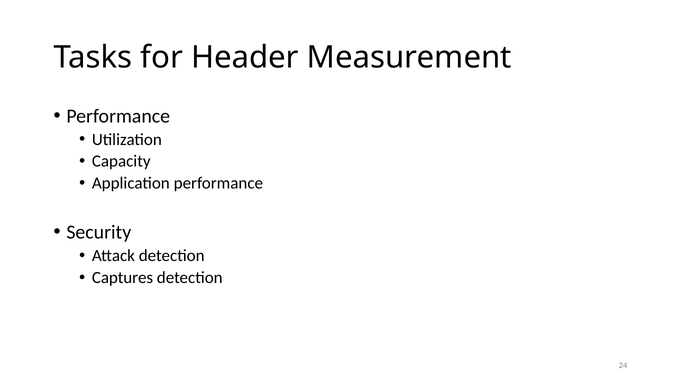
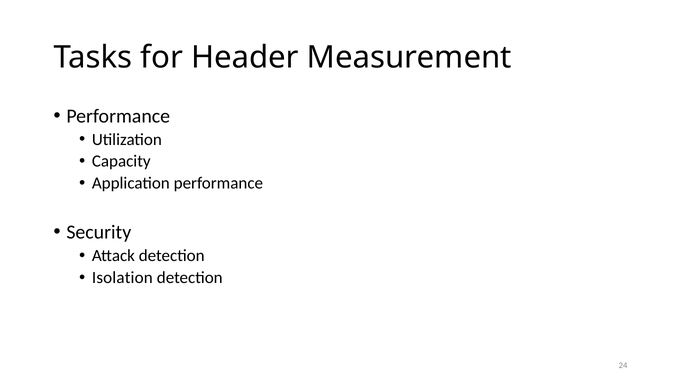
Captures: Captures -> Isolation
